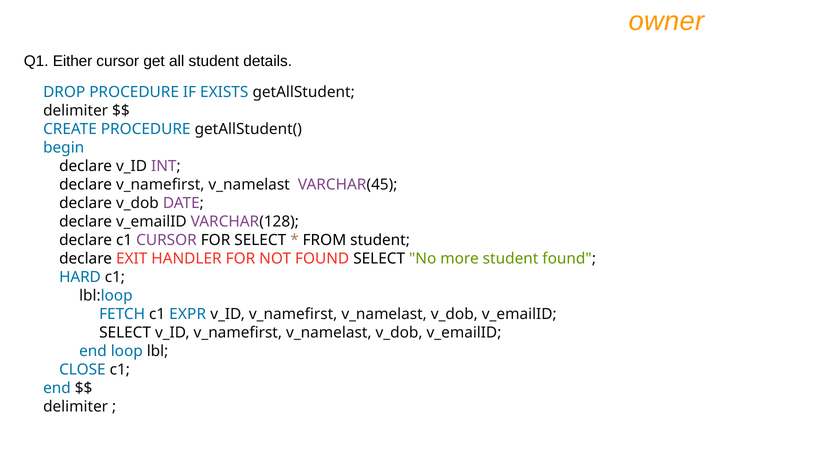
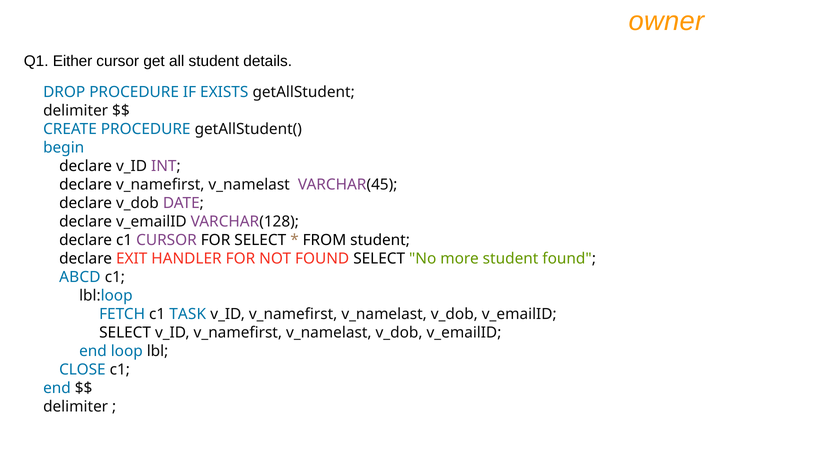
HARD: HARD -> ABCD
EXPR: EXPR -> TASK
